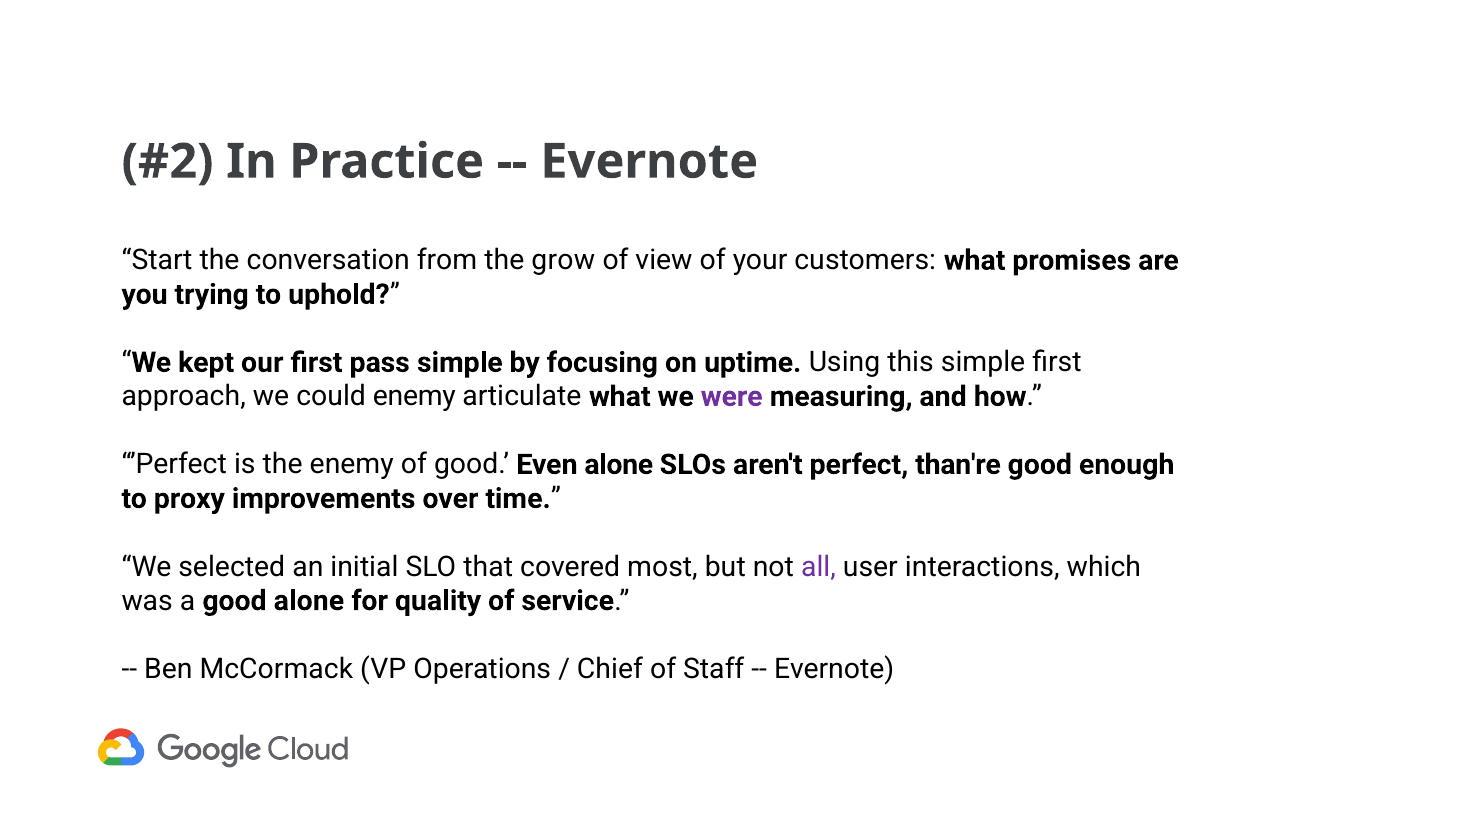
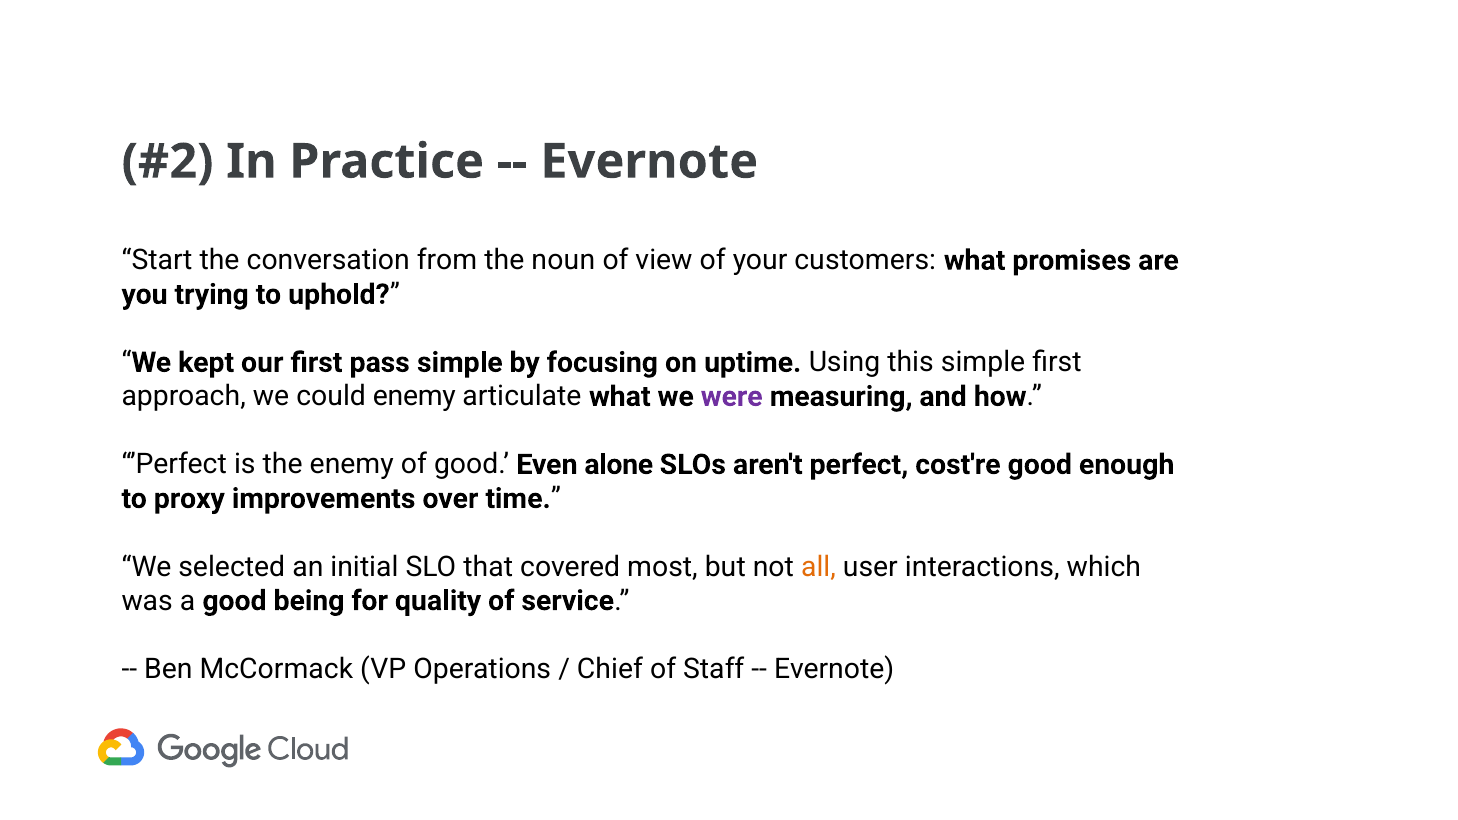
grow: grow -> noun
than're: than're -> cost're
all colour: purple -> orange
good alone: alone -> being
